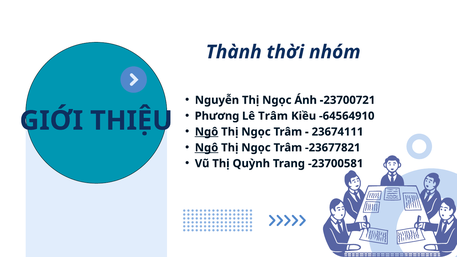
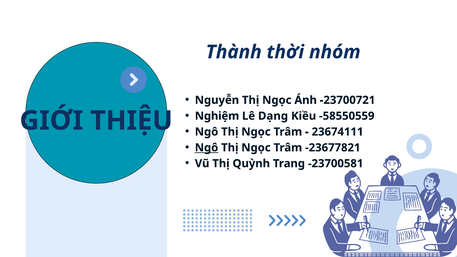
Phương: Phương -> Nghiệm
Lê Trâm: Trâm -> Dạng
-64564910: -64564910 -> -58550559
Ngô at (207, 132) underline: present -> none
